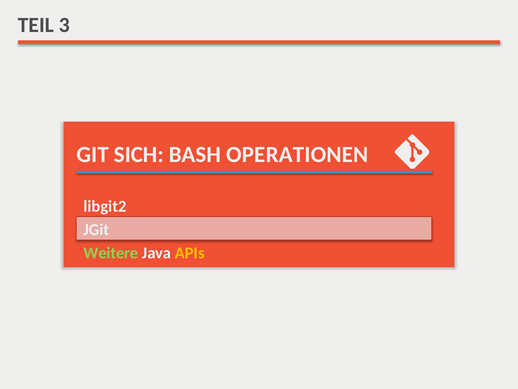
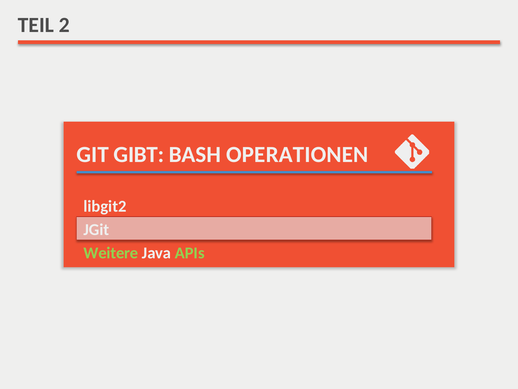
3: 3 -> 2
SICH: SICH -> GIBT
APIs colour: yellow -> light green
